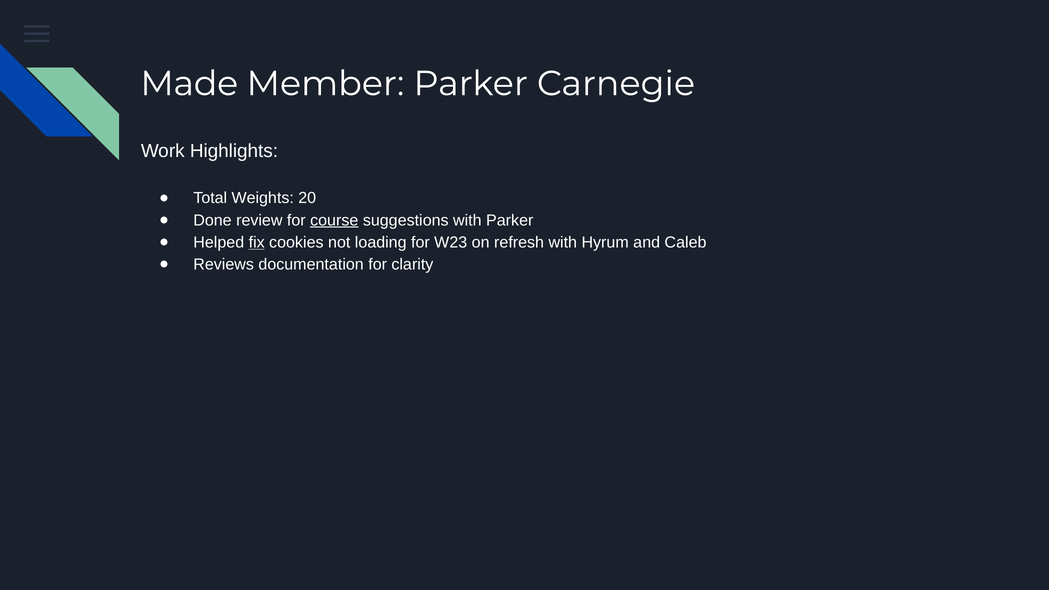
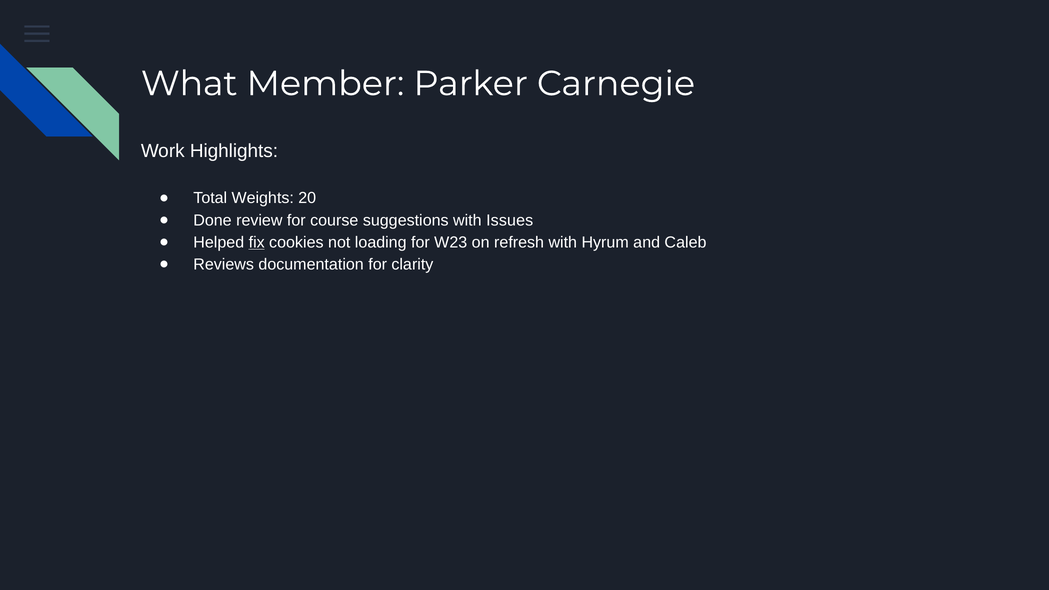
Made: Made -> What
course underline: present -> none
with Parker: Parker -> Issues
